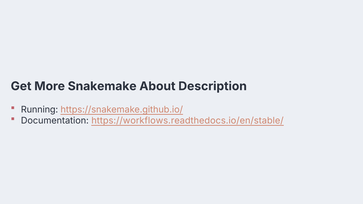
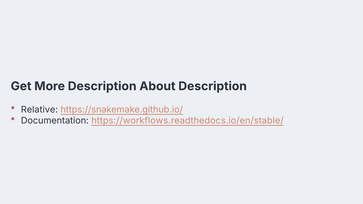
More Snakemake: Snakemake -> Description
Running: Running -> Relative
